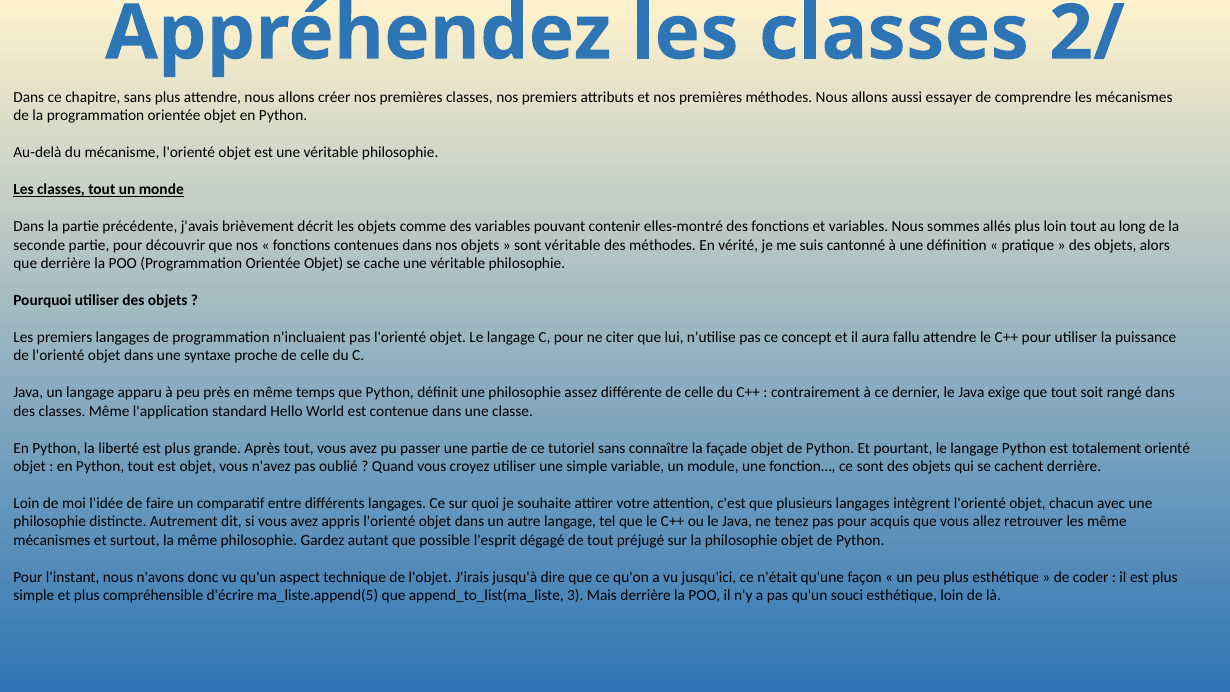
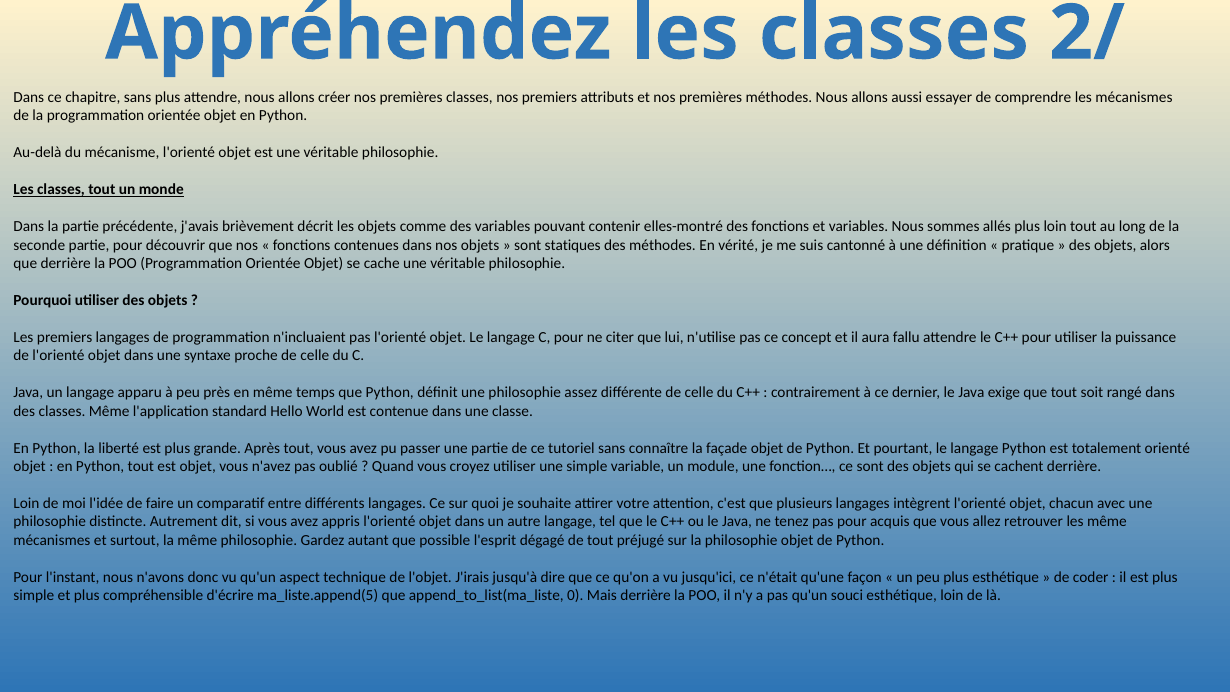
sont véritable: véritable -> statiques
3: 3 -> 0
